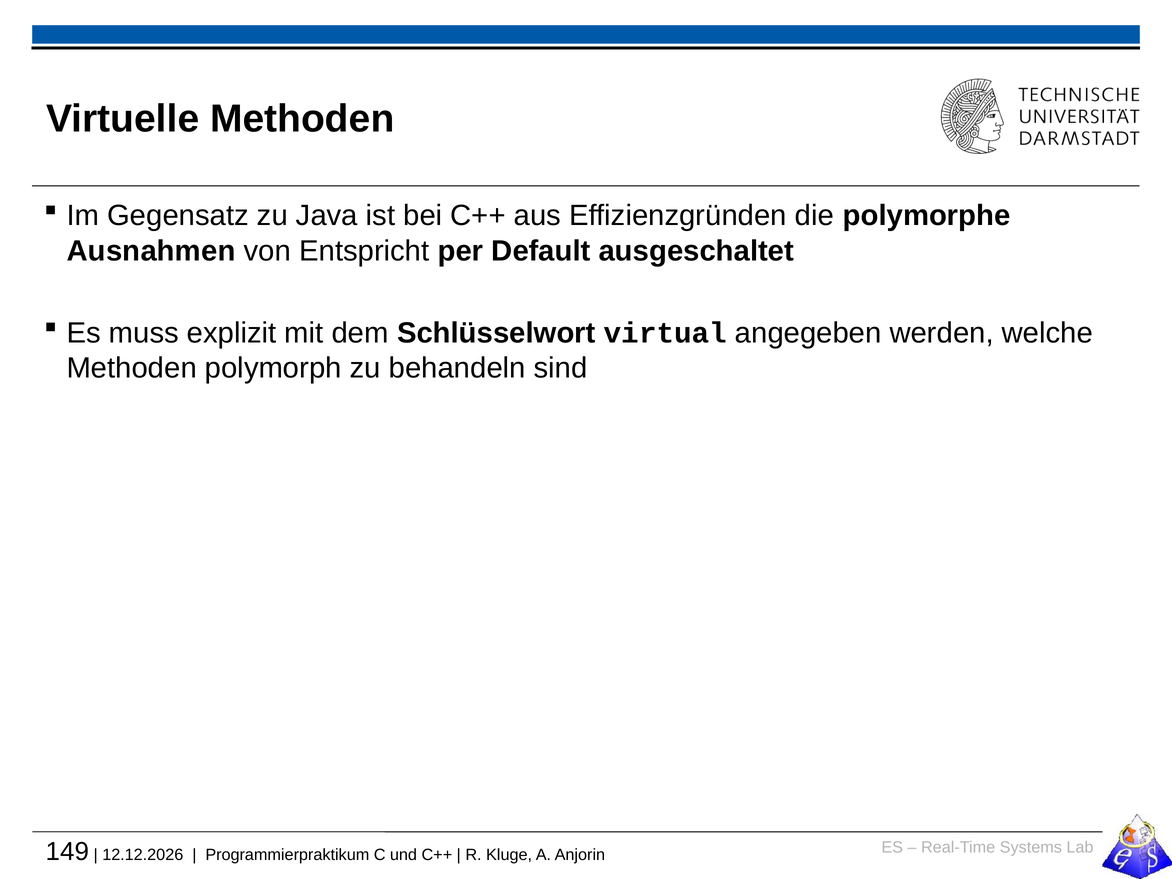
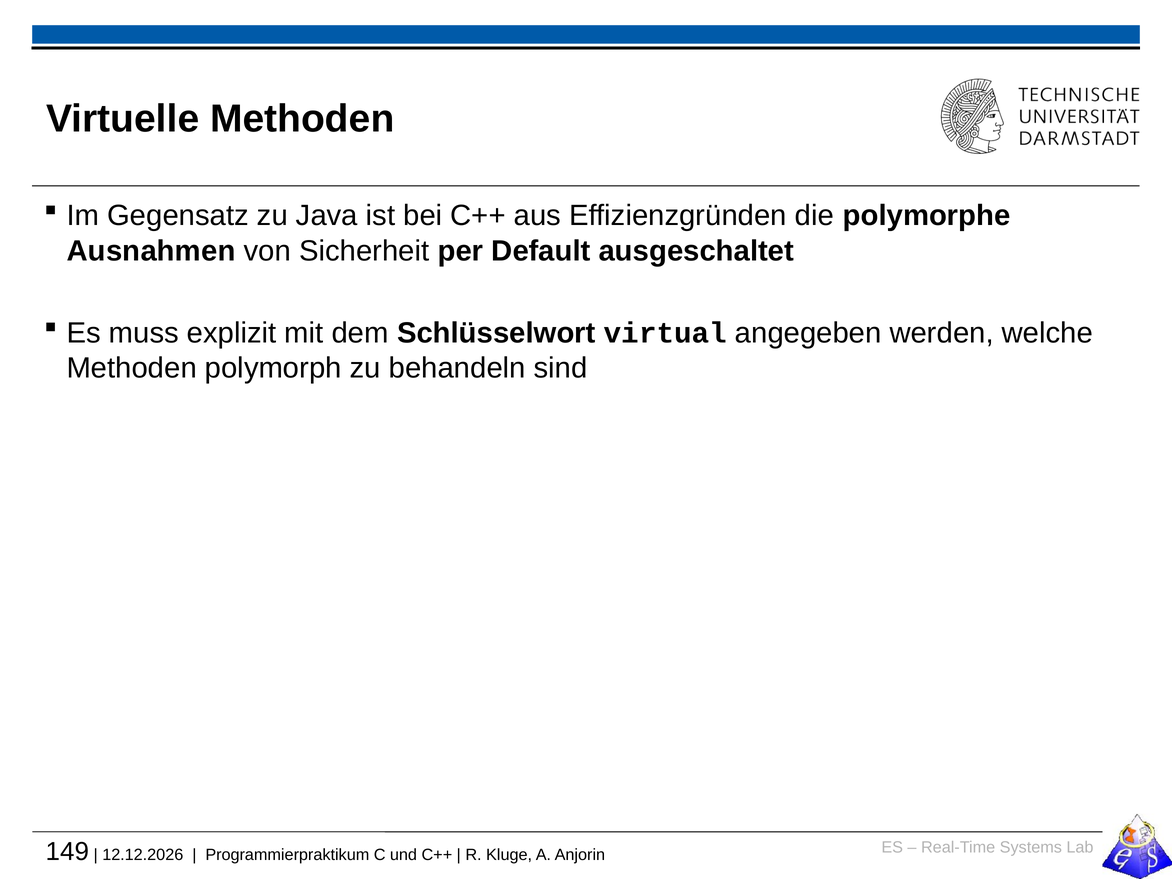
Entspricht: Entspricht -> Sicherheit
